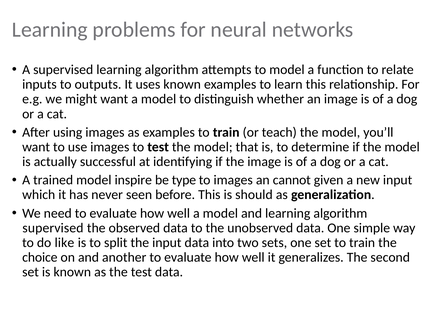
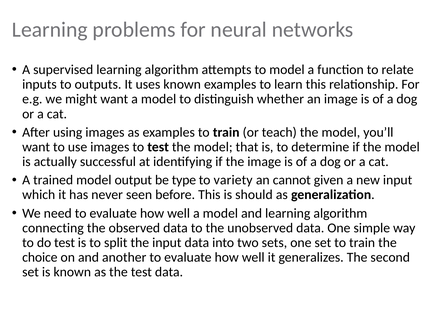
inspire: inspire -> output
to images: images -> variety
supervised at (53, 228): supervised -> connecting
do like: like -> test
